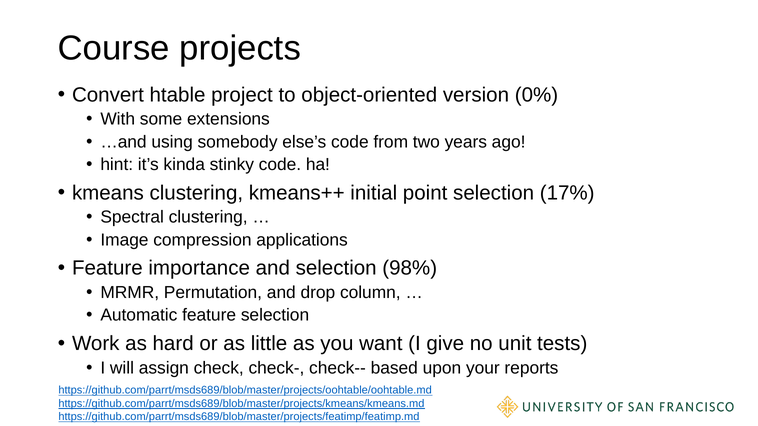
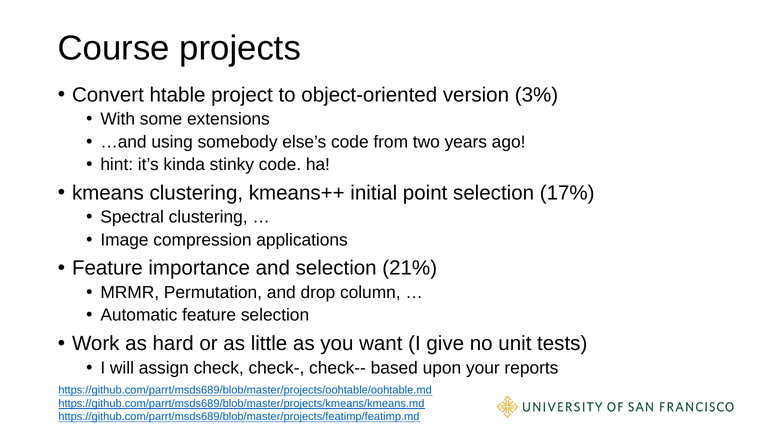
0%: 0% -> 3%
98%: 98% -> 21%
